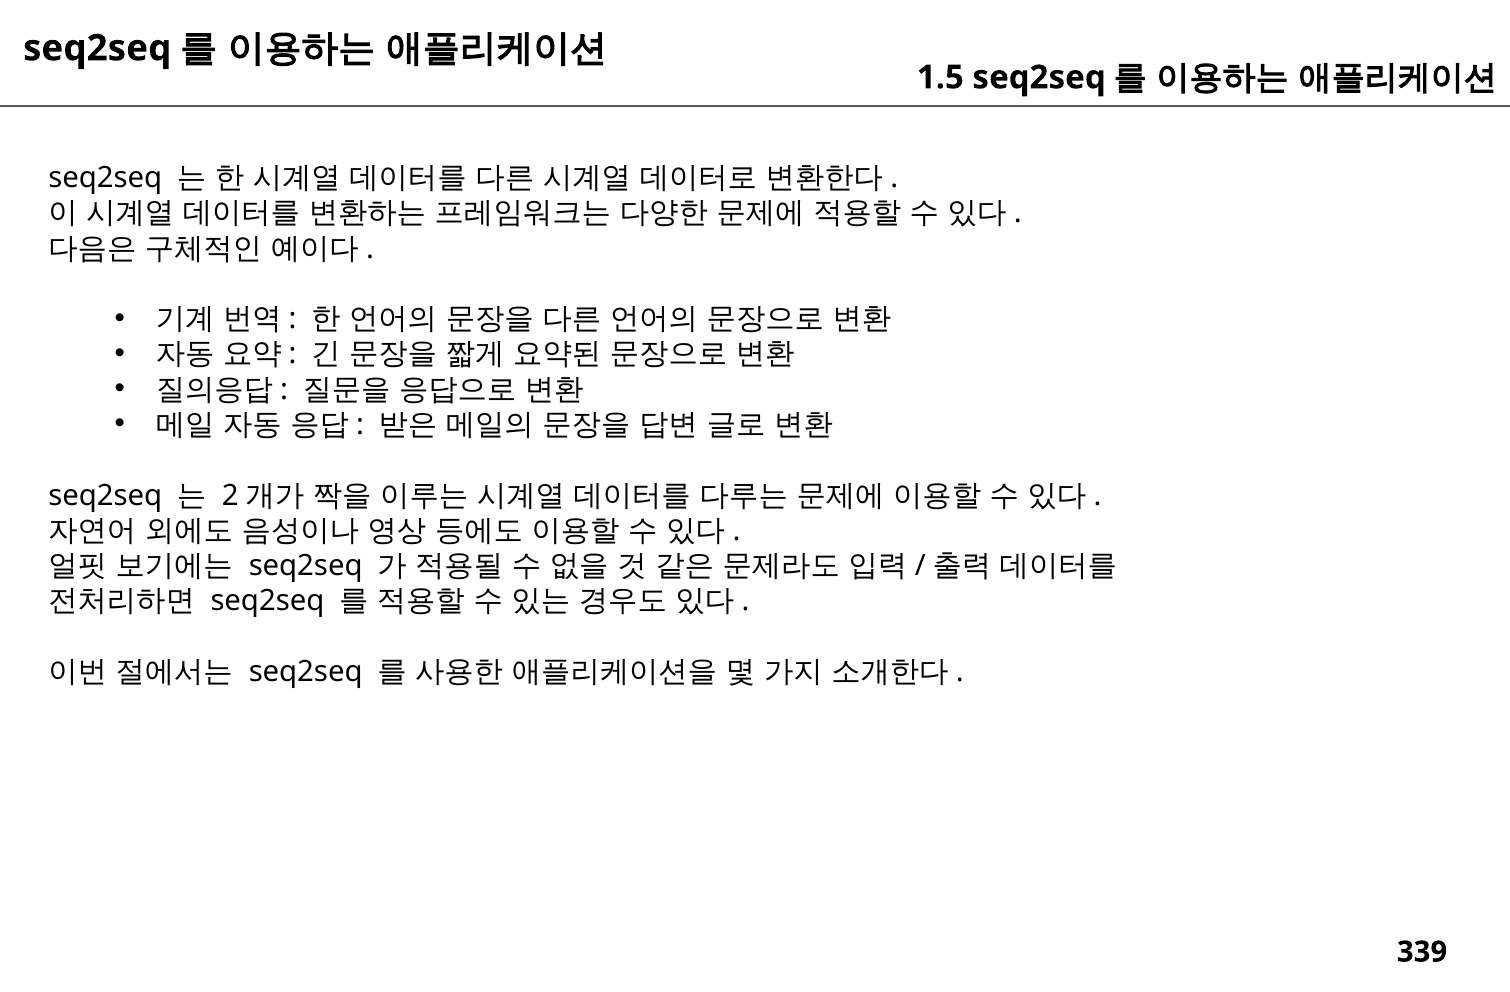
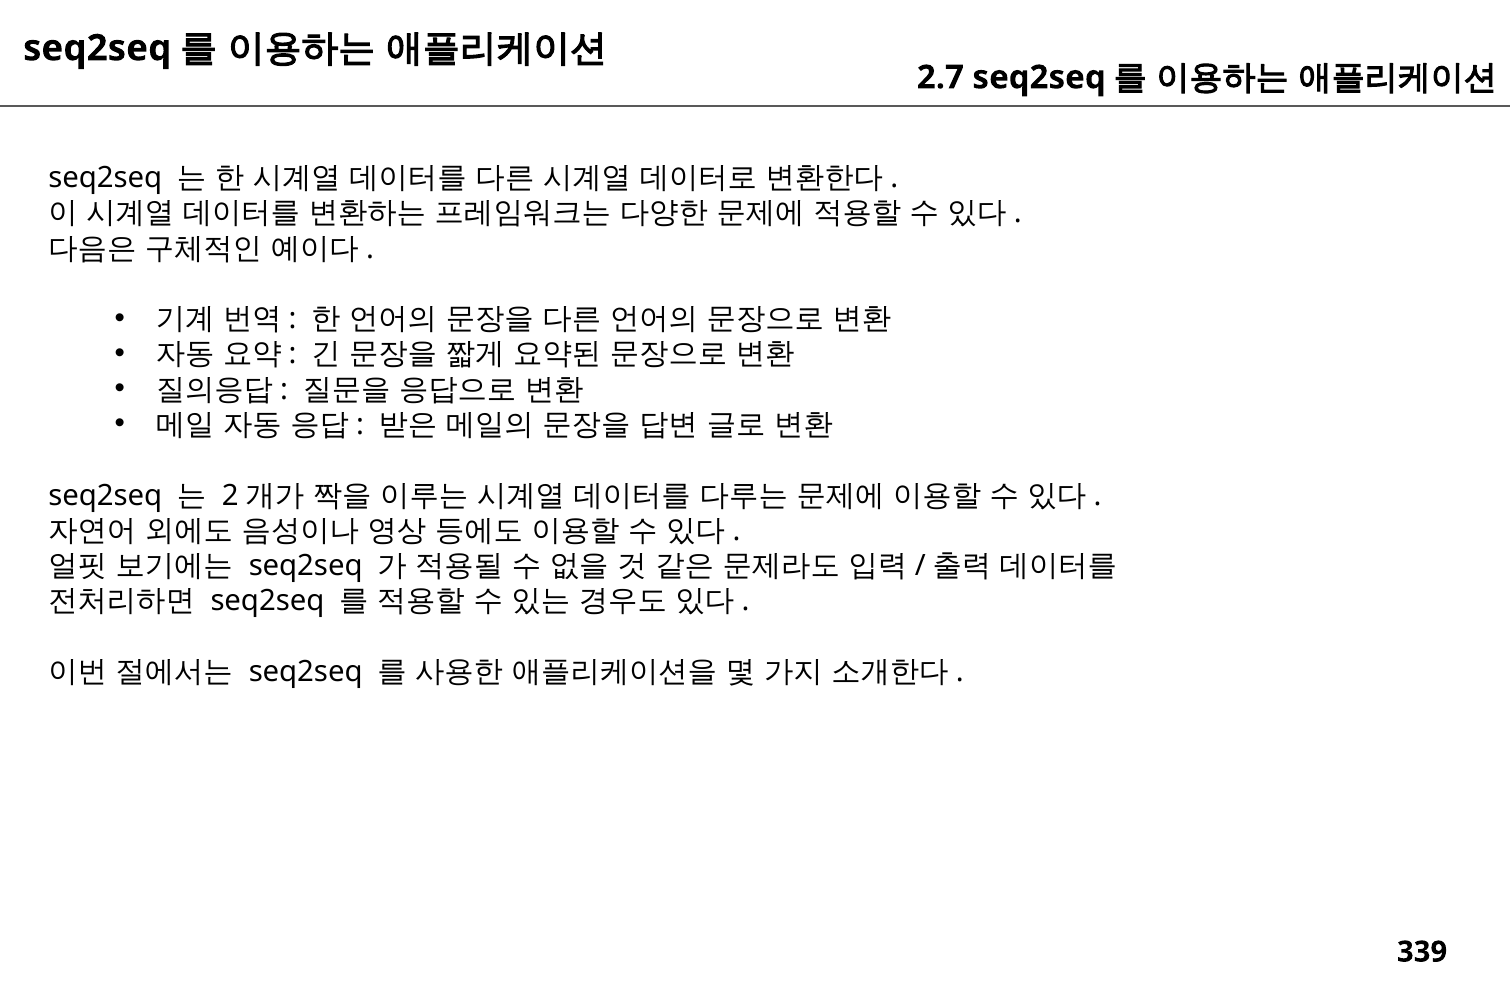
1.5: 1.5 -> 2.7
